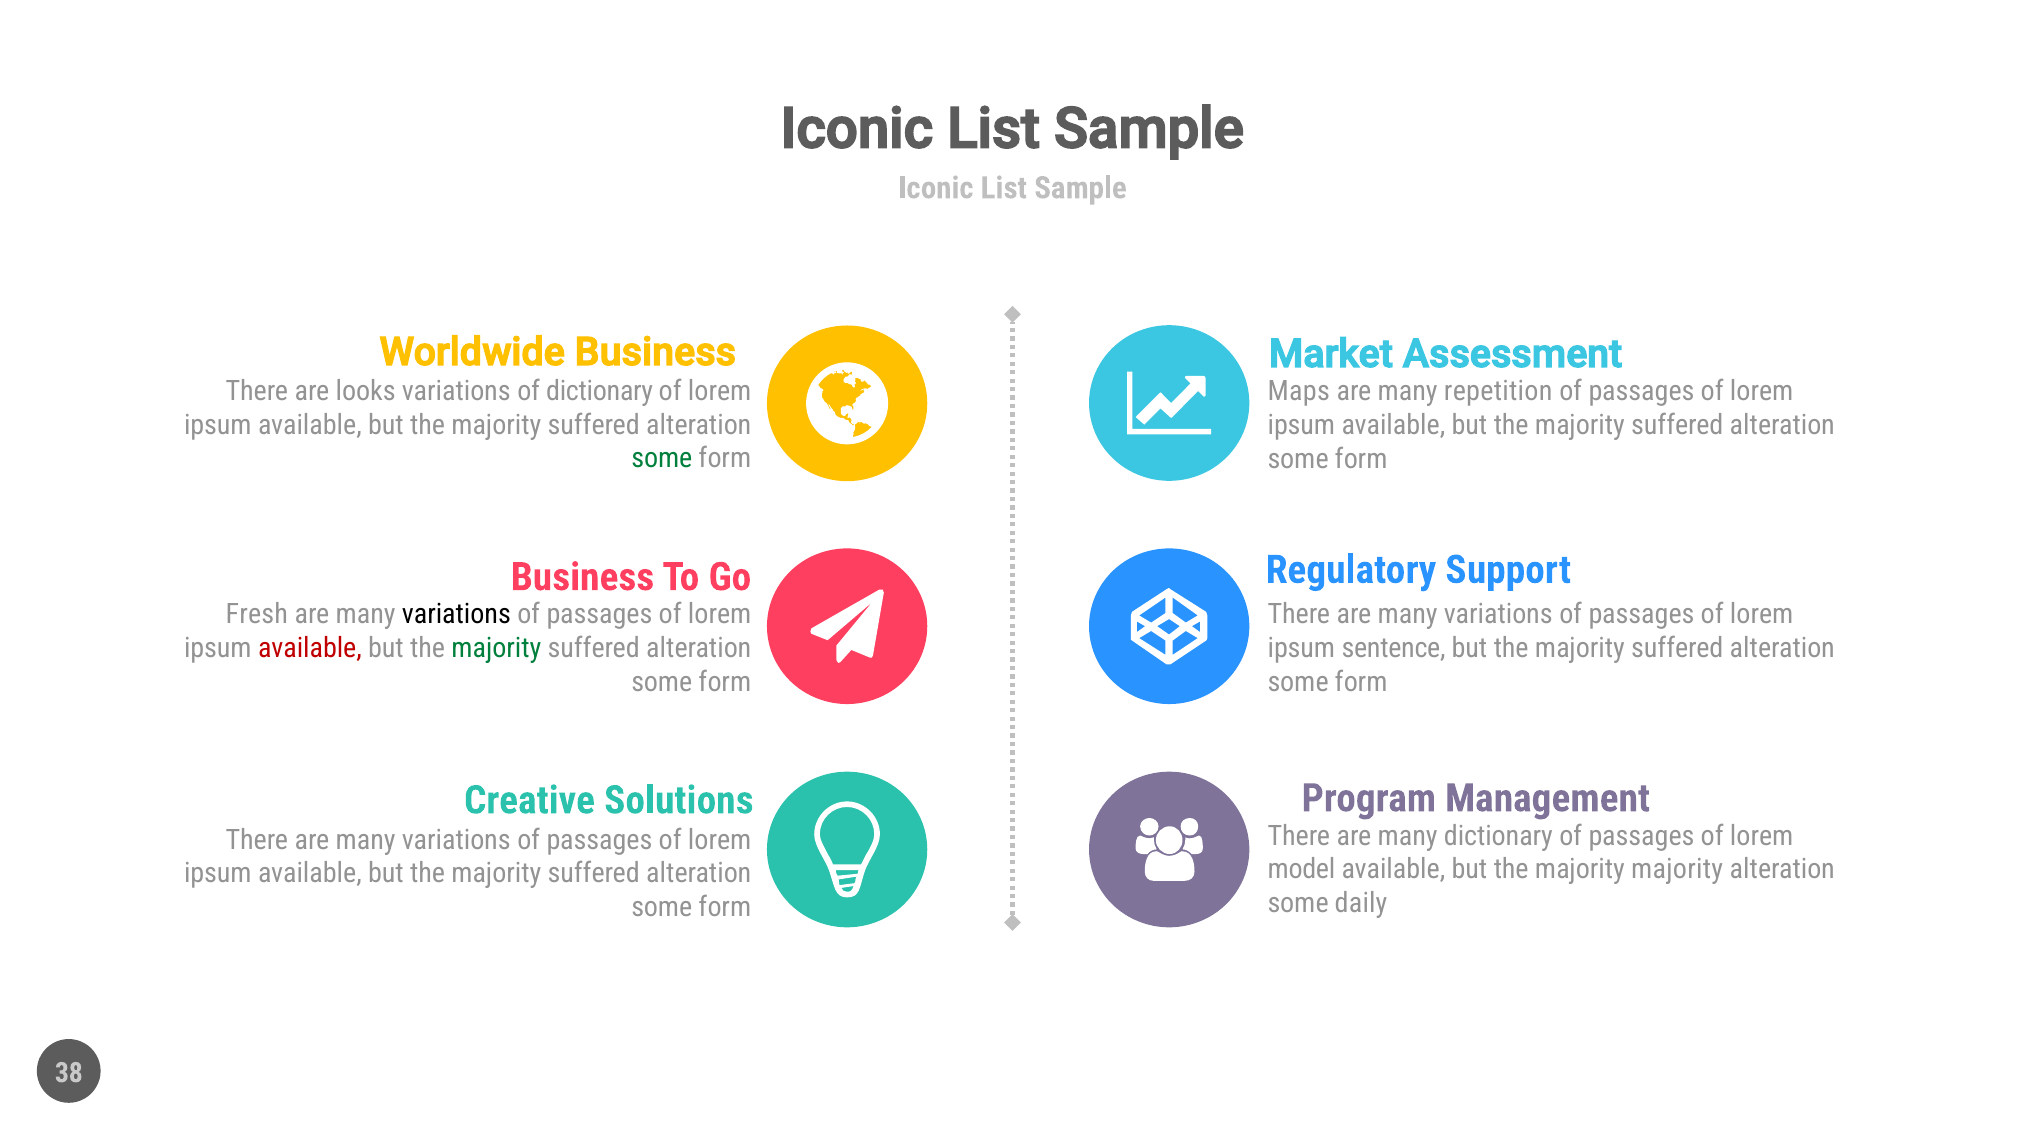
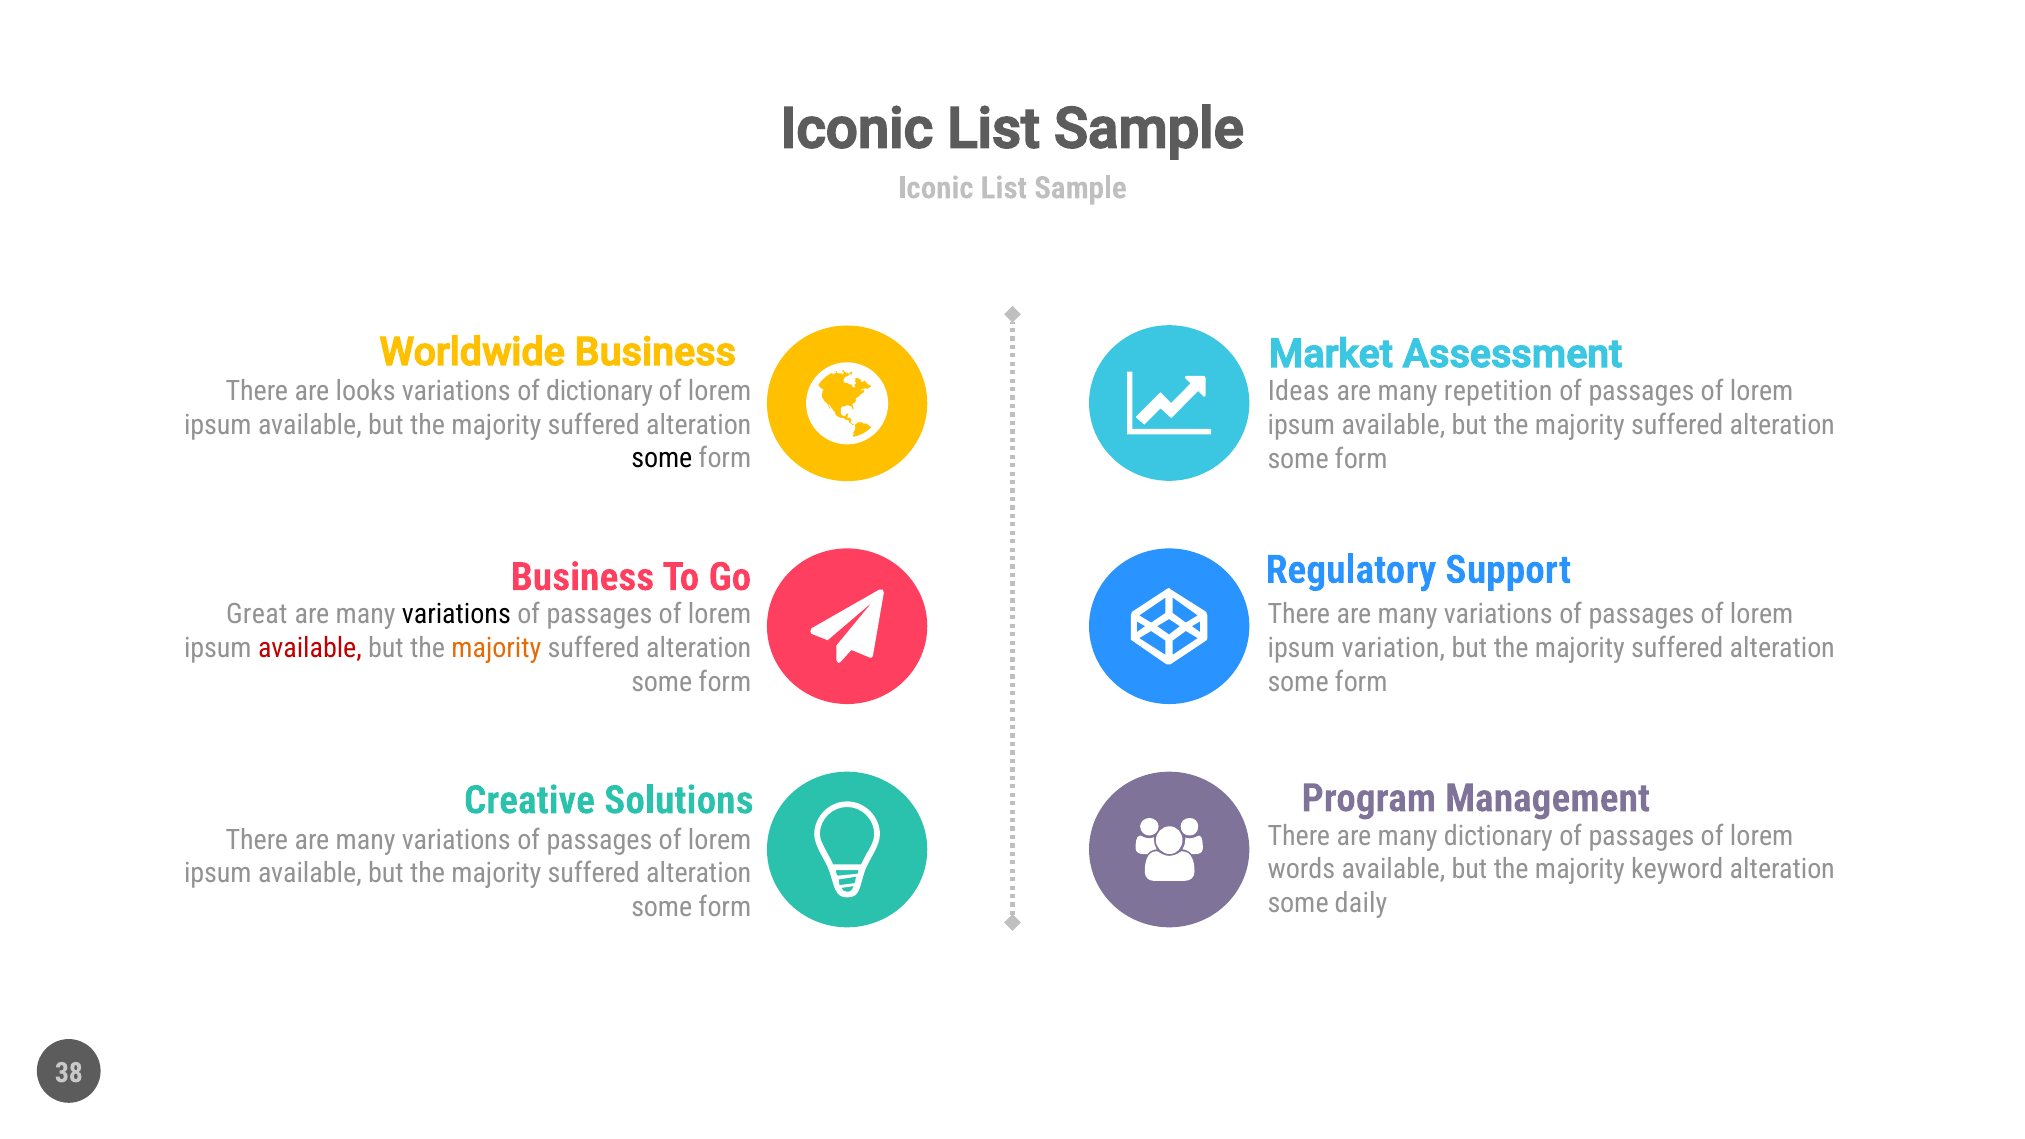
Maps: Maps -> Ideas
some at (662, 459) colour: green -> black
Fresh: Fresh -> Great
majority at (496, 648) colour: green -> orange
sentence: sentence -> variation
model: model -> words
majority majority: majority -> keyword
